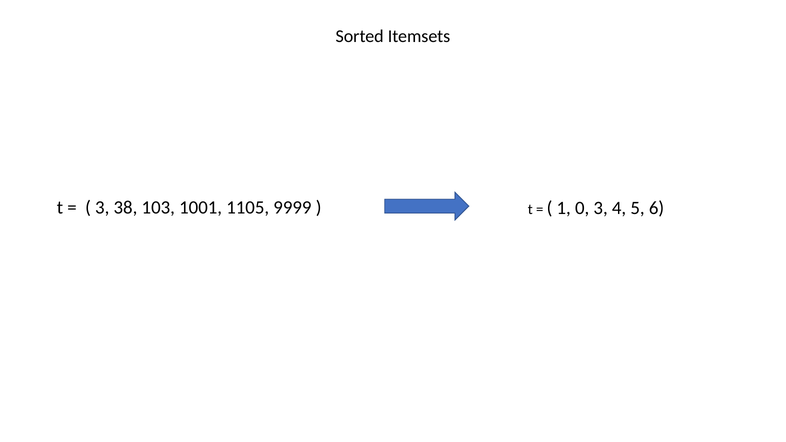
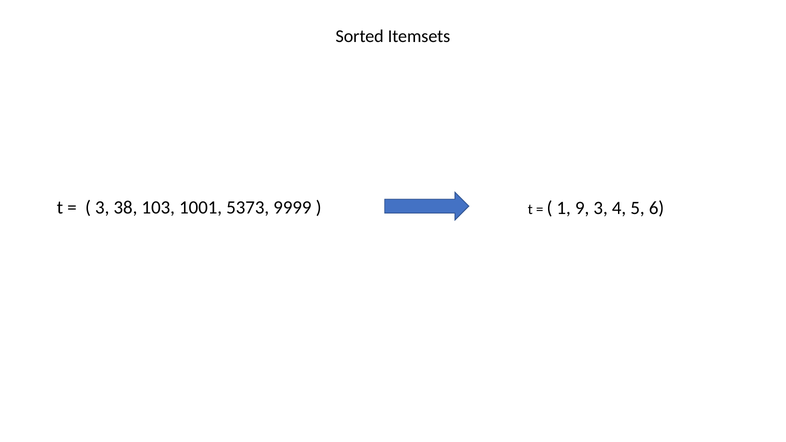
1105: 1105 -> 5373
0: 0 -> 9
